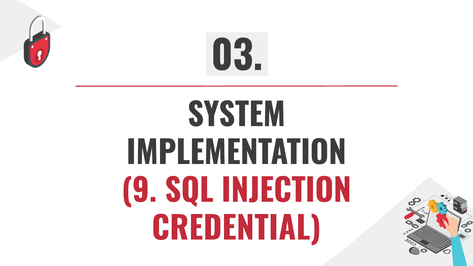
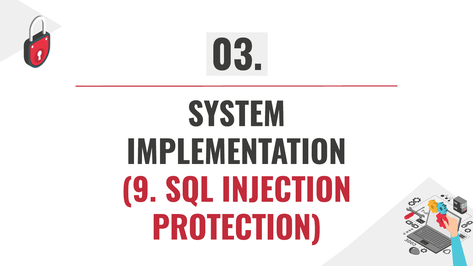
CREDENTIAL: CREDENTIAL -> PROTECTION
